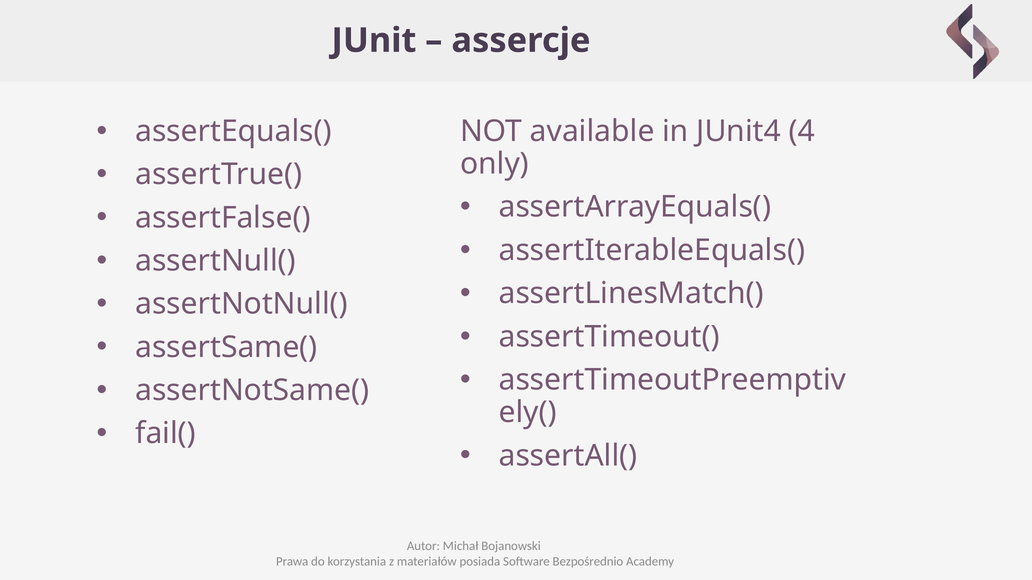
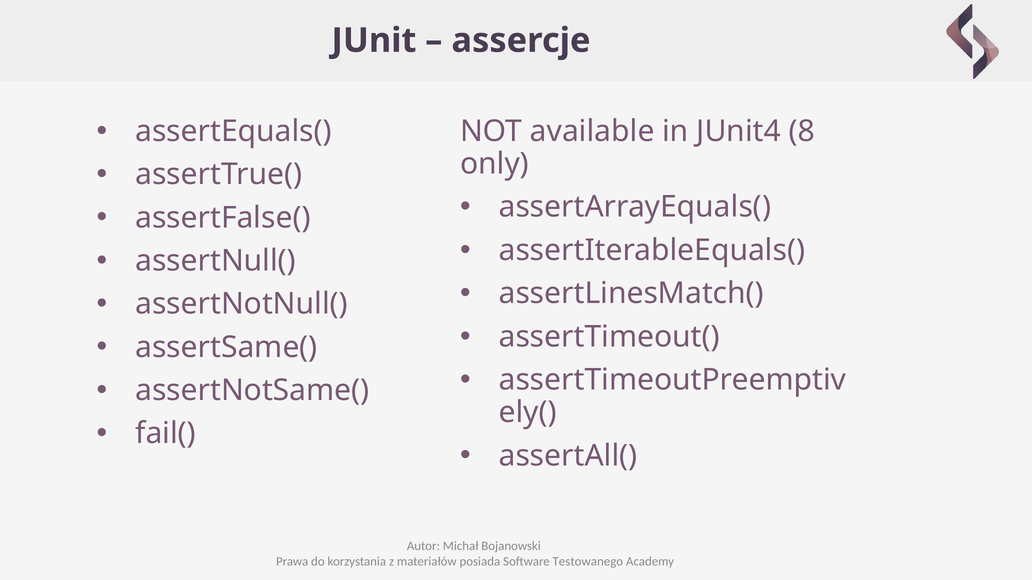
4: 4 -> 8
Bezpośrednio: Bezpośrednio -> Testowanego
